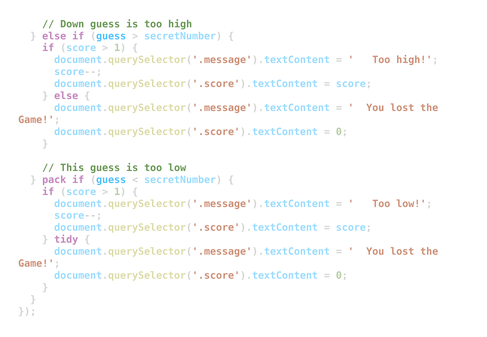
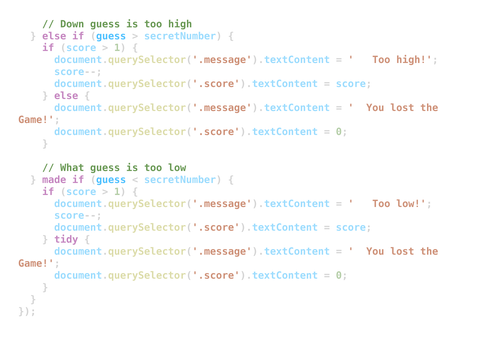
This: This -> What
pack: pack -> made
